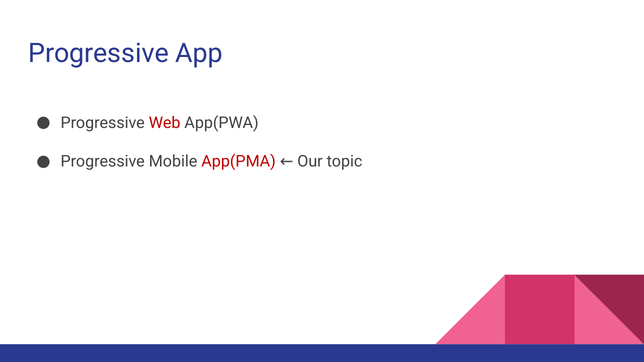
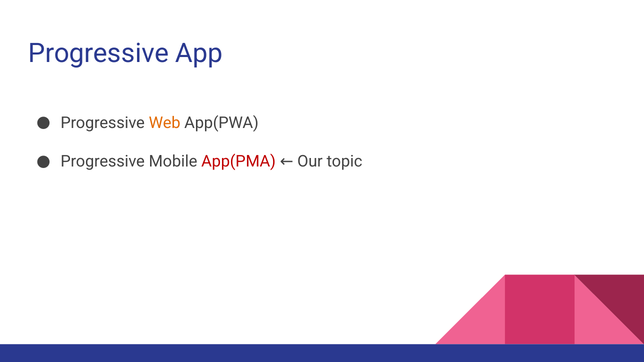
Web colour: red -> orange
